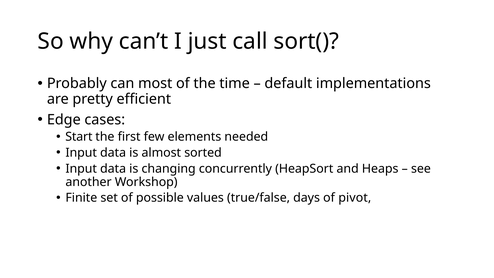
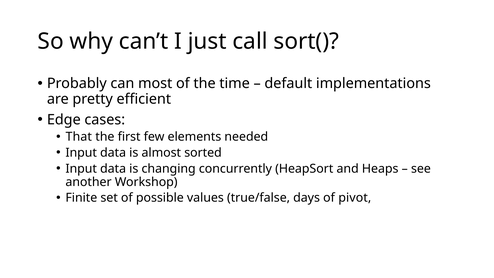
Start: Start -> That
